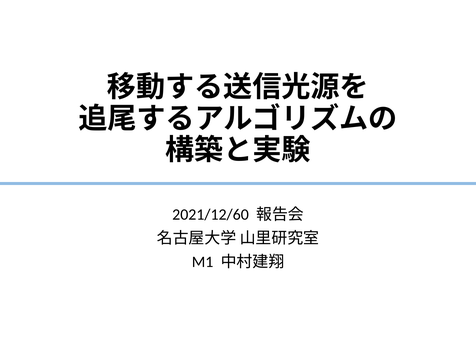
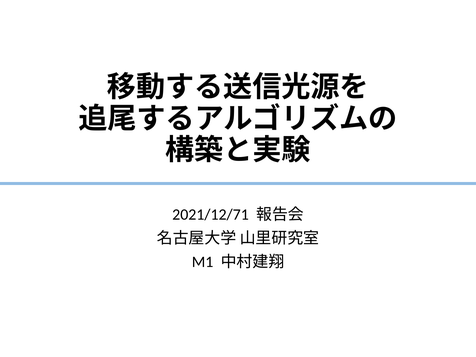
2021/12/60: 2021/12/60 -> 2021/12/71
